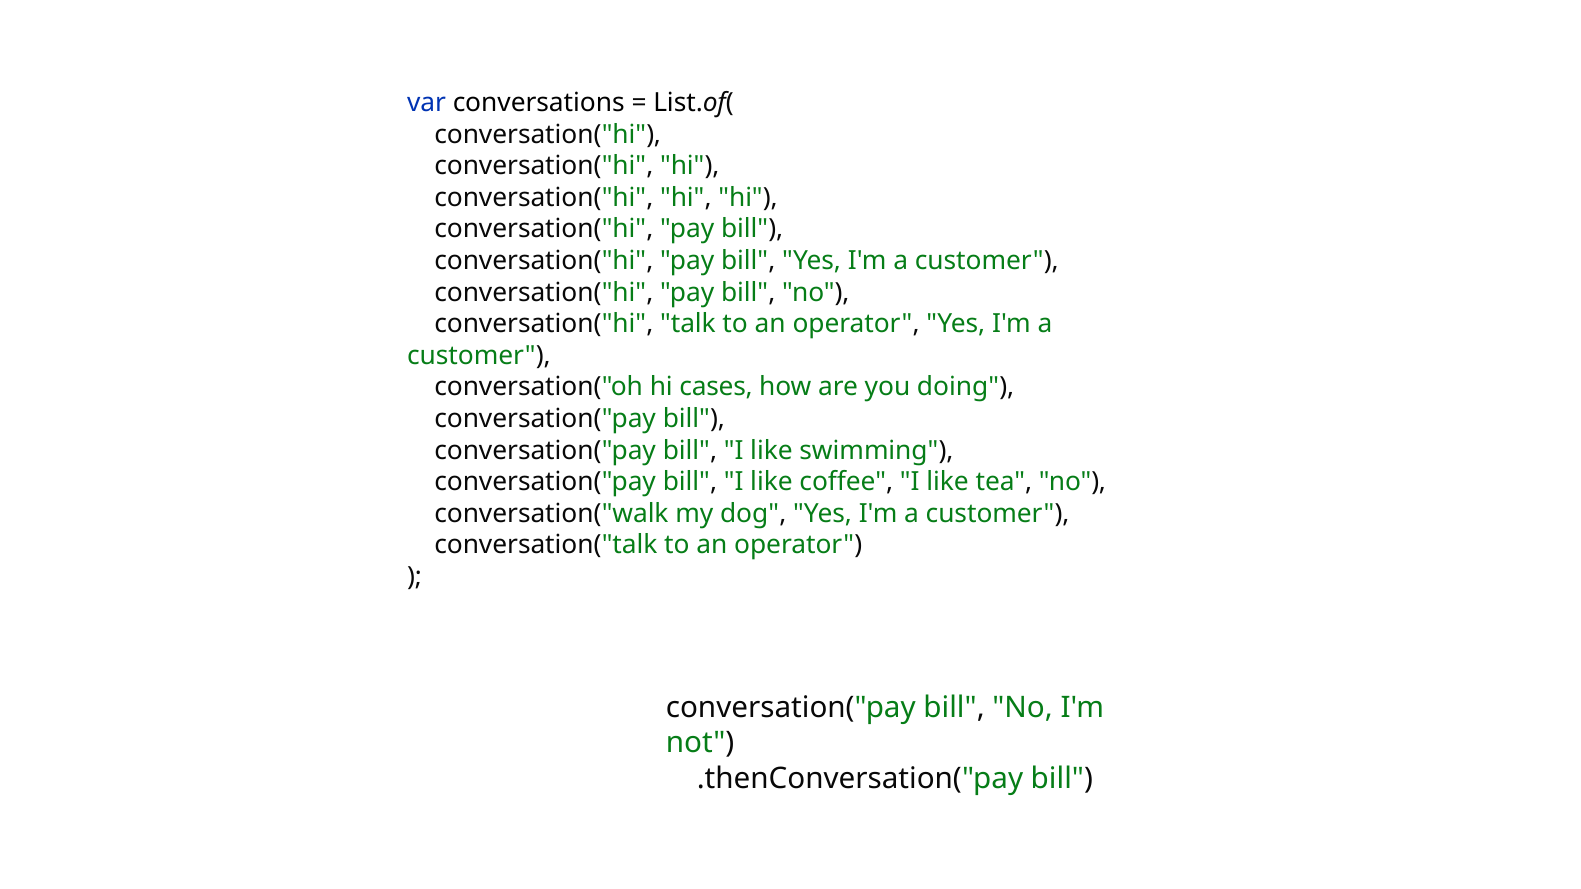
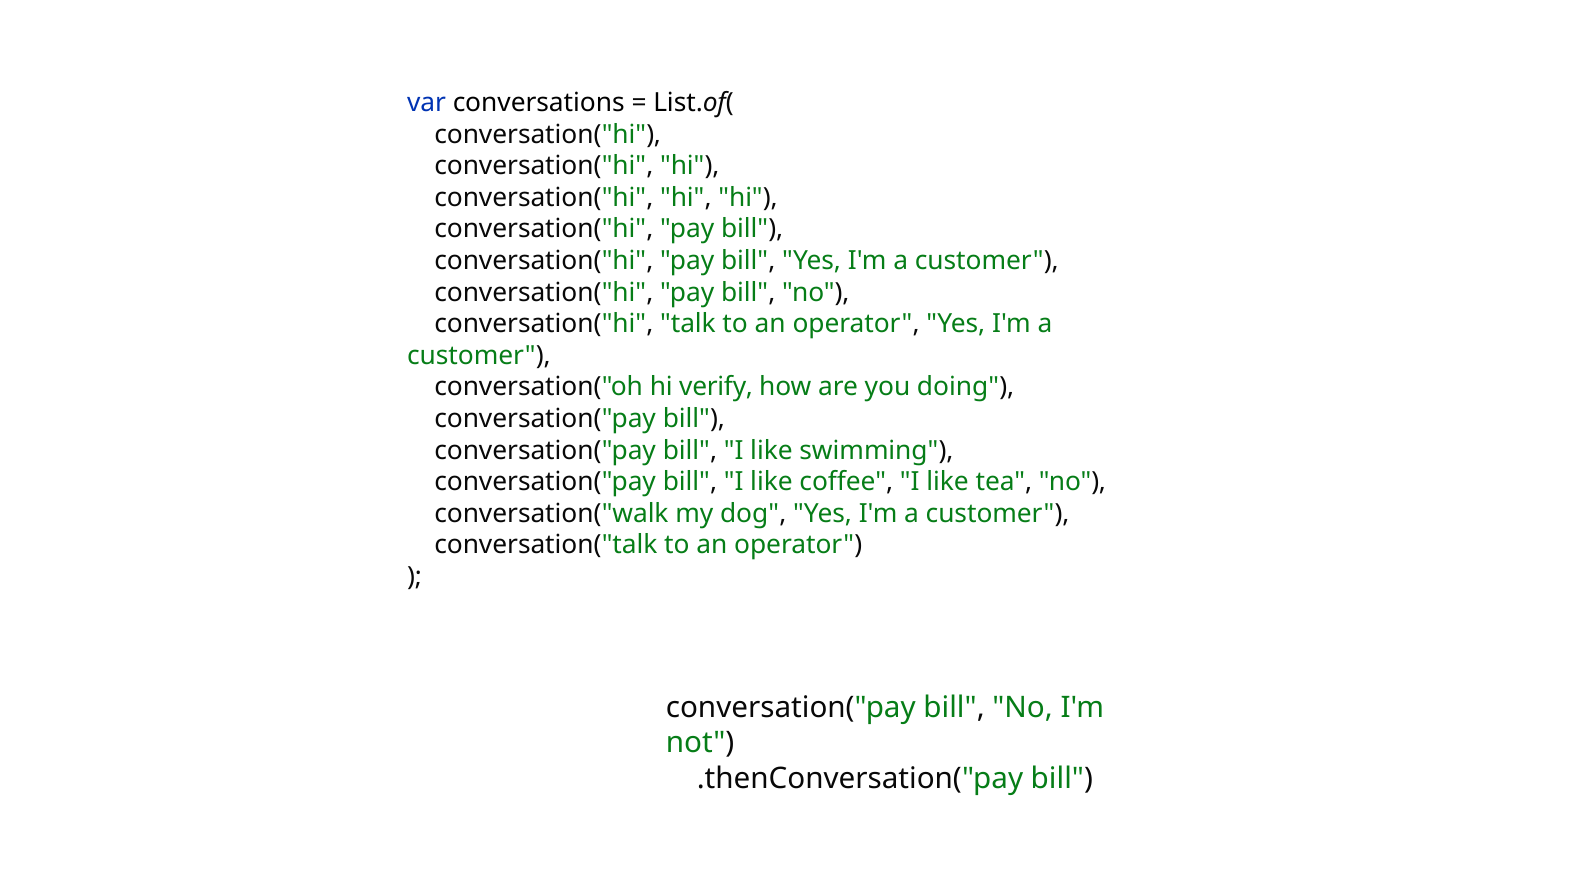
cases: cases -> verify
